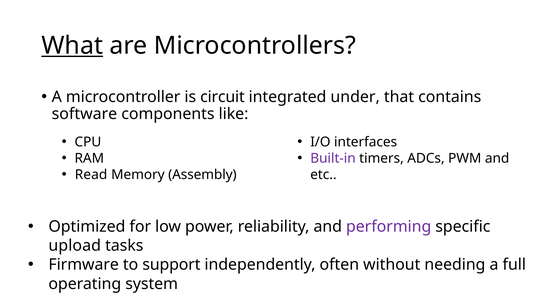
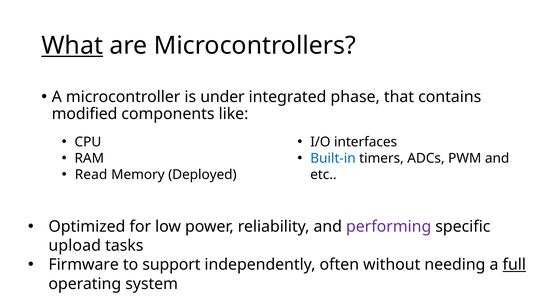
circuit: circuit -> under
under: under -> phase
software: software -> modified
Built-in colour: purple -> blue
Assembly: Assembly -> Deployed
full underline: none -> present
